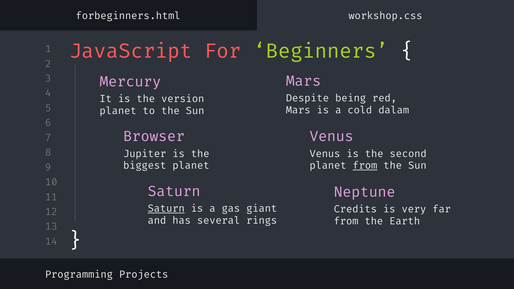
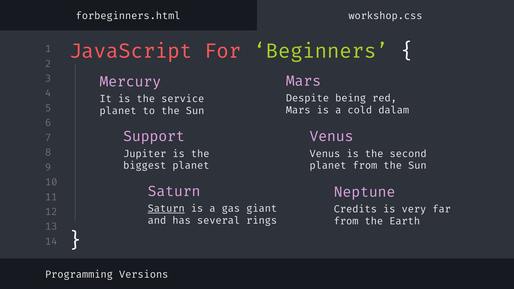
version: version -> service
Browser: Browser -> Support
from at (365, 166) underline: present -> none
Projects: Projects -> Versions
